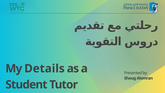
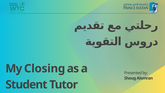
Details: Details -> Closing
